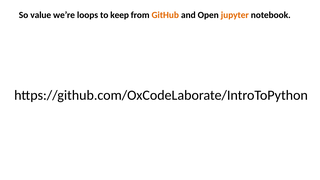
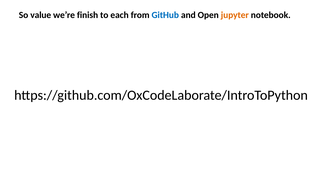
loops: loops -> finish
keep: keep -> each
GitHub colour: orange -> blue
